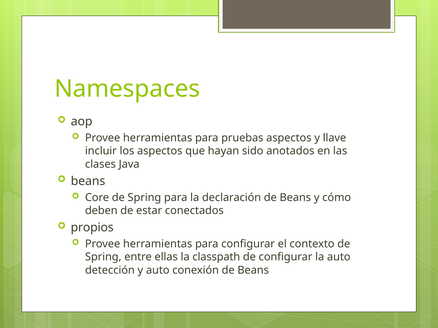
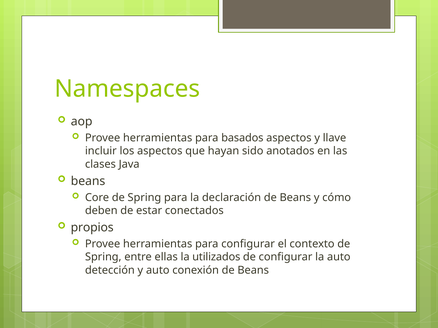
pruebas: pruebas -> basados
classpath: classpath -> utilizados
